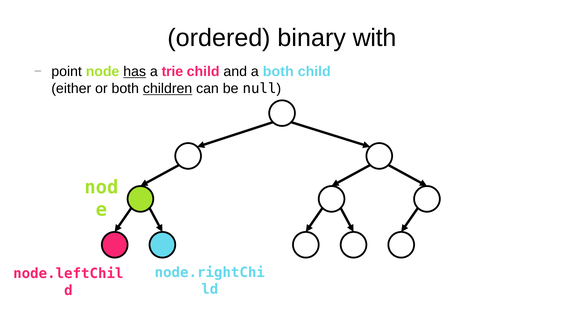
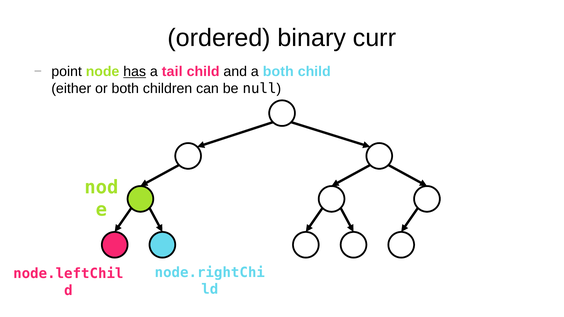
with: with -> curr
trie: trie -> tail
children underline: present -> none
